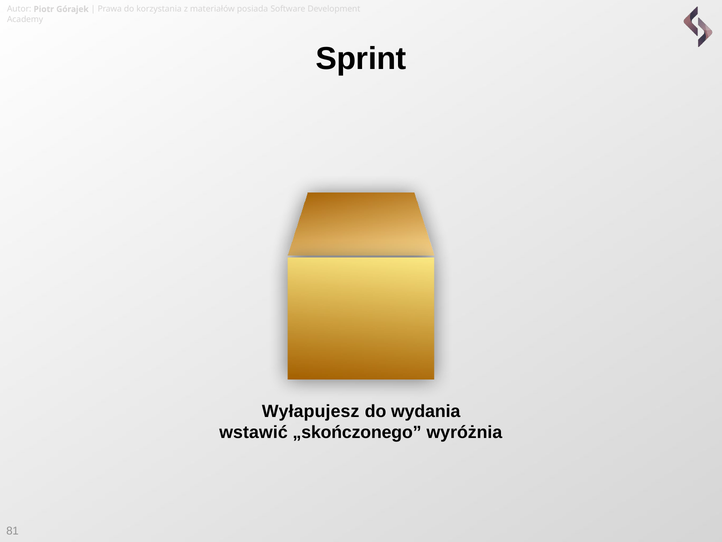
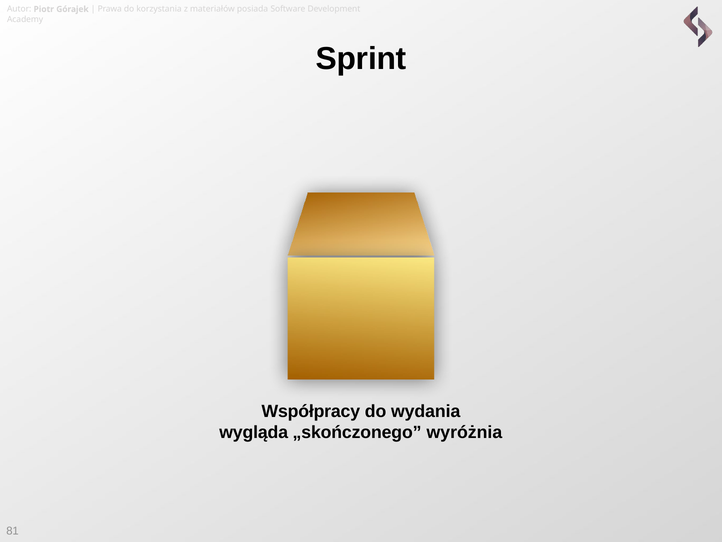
Wyłapujesz: Wyłapujesz -> Współpracy
wstawić: wstawić -> wygląda
